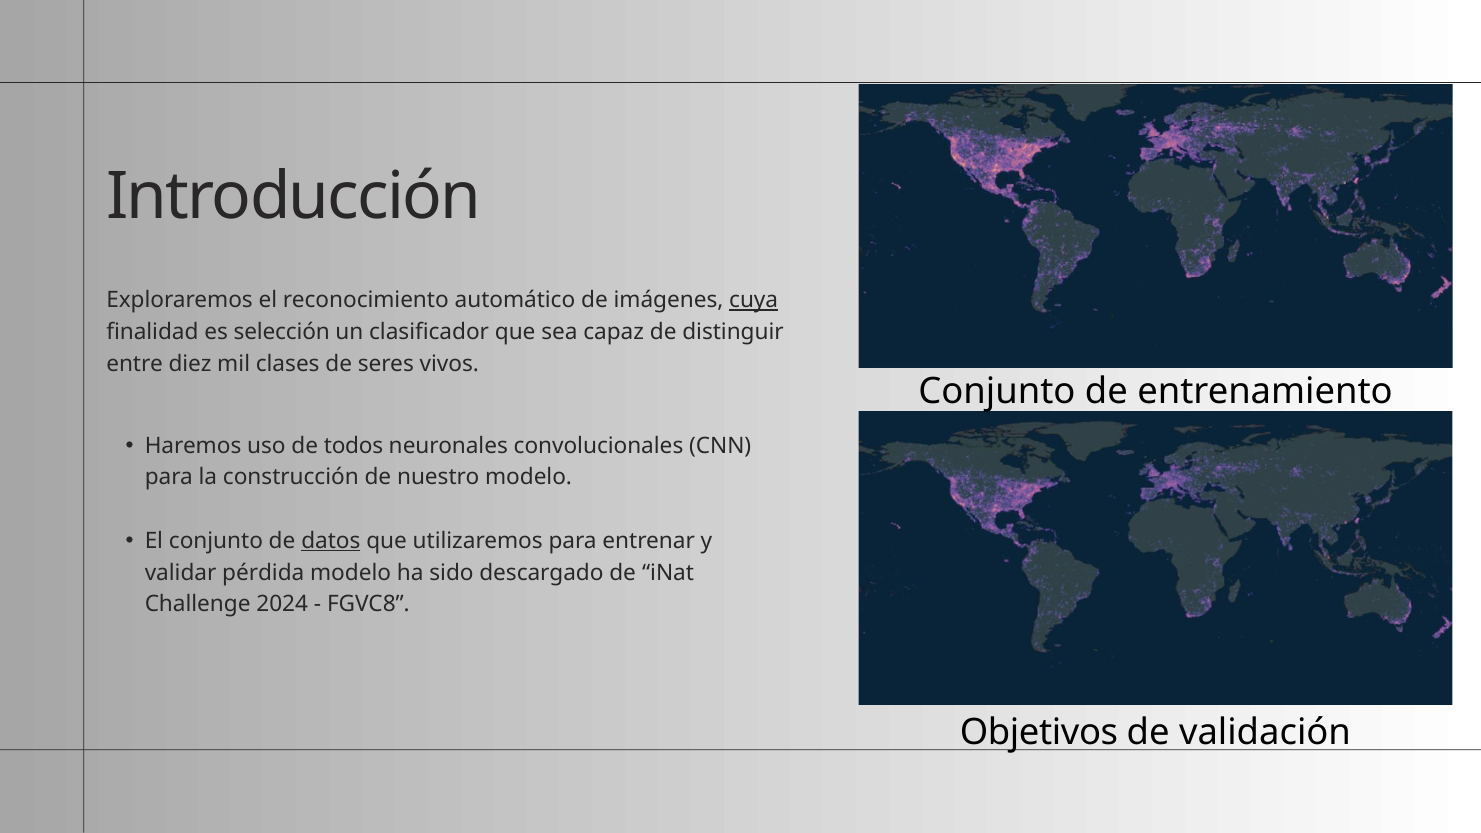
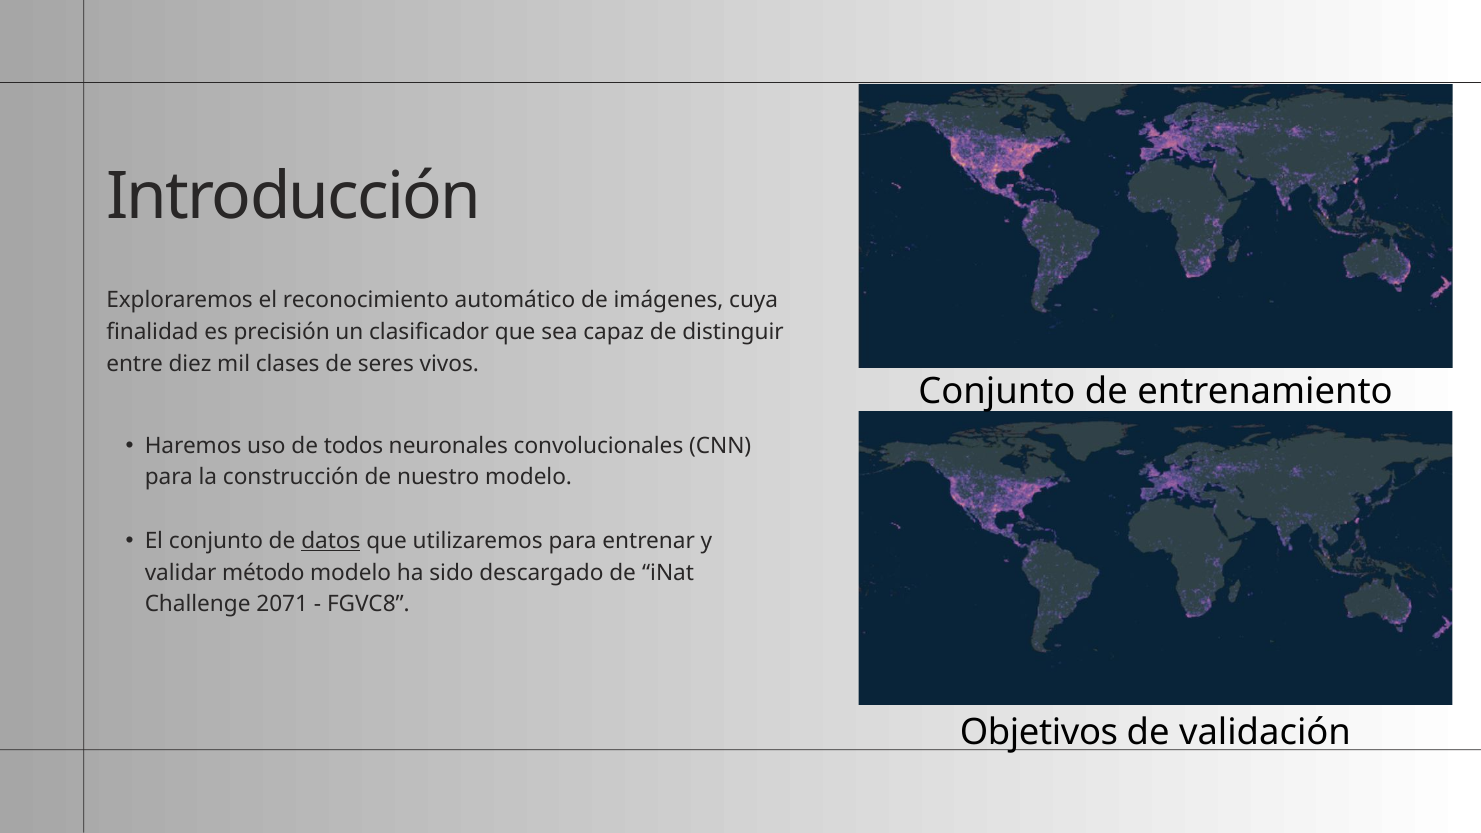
cuya underline: present -> none
selección: selección -> precisión
pérdida: pérdida -> método
2024: 2024 -> 2071
